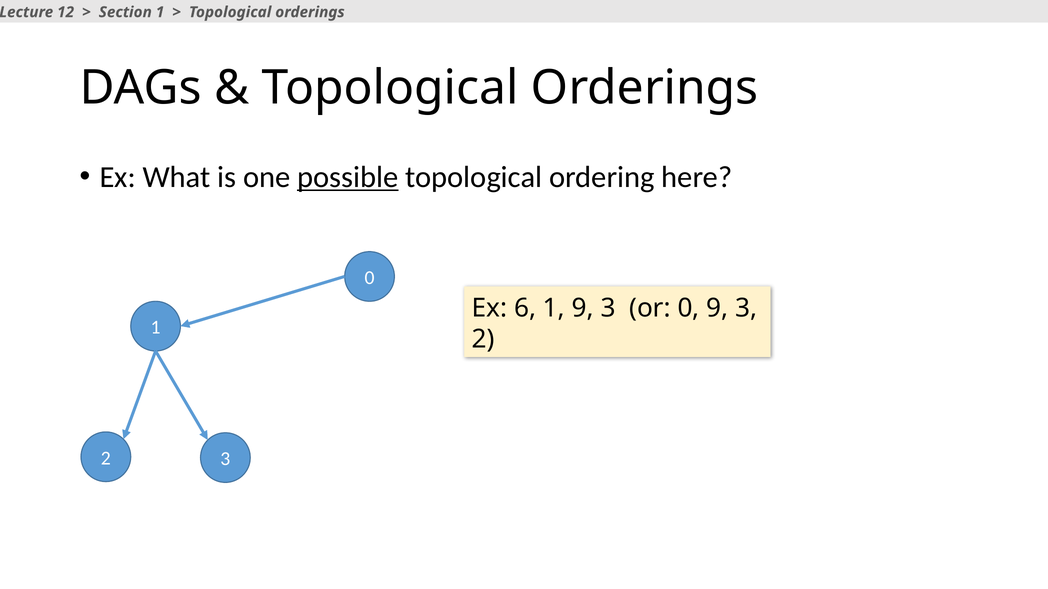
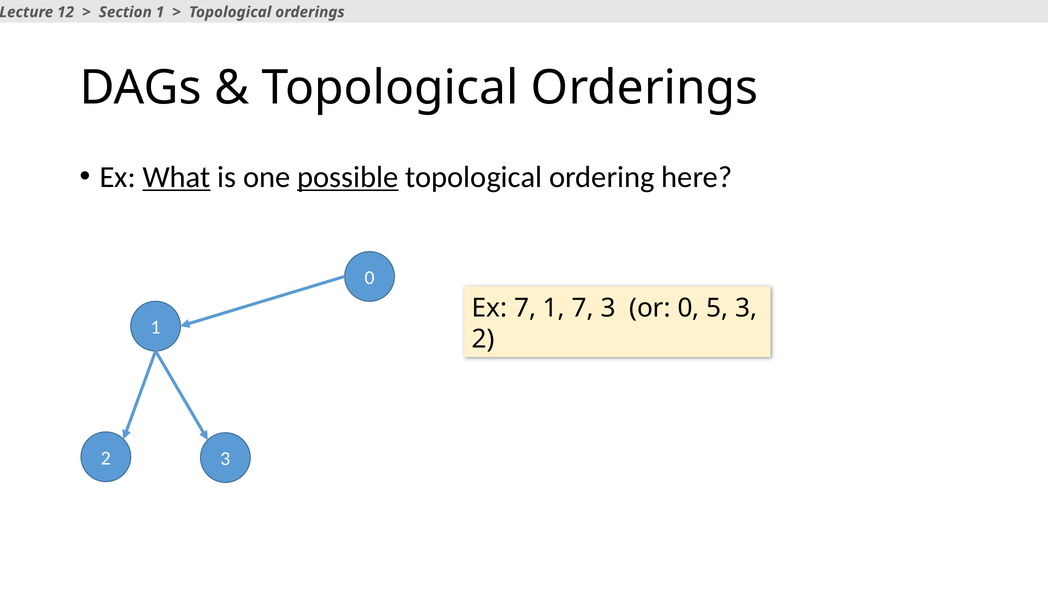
What underline: none -> present
Ex 6: 6 -> 7
1 9: 9 -> 7
0 9: 9 -> 5
